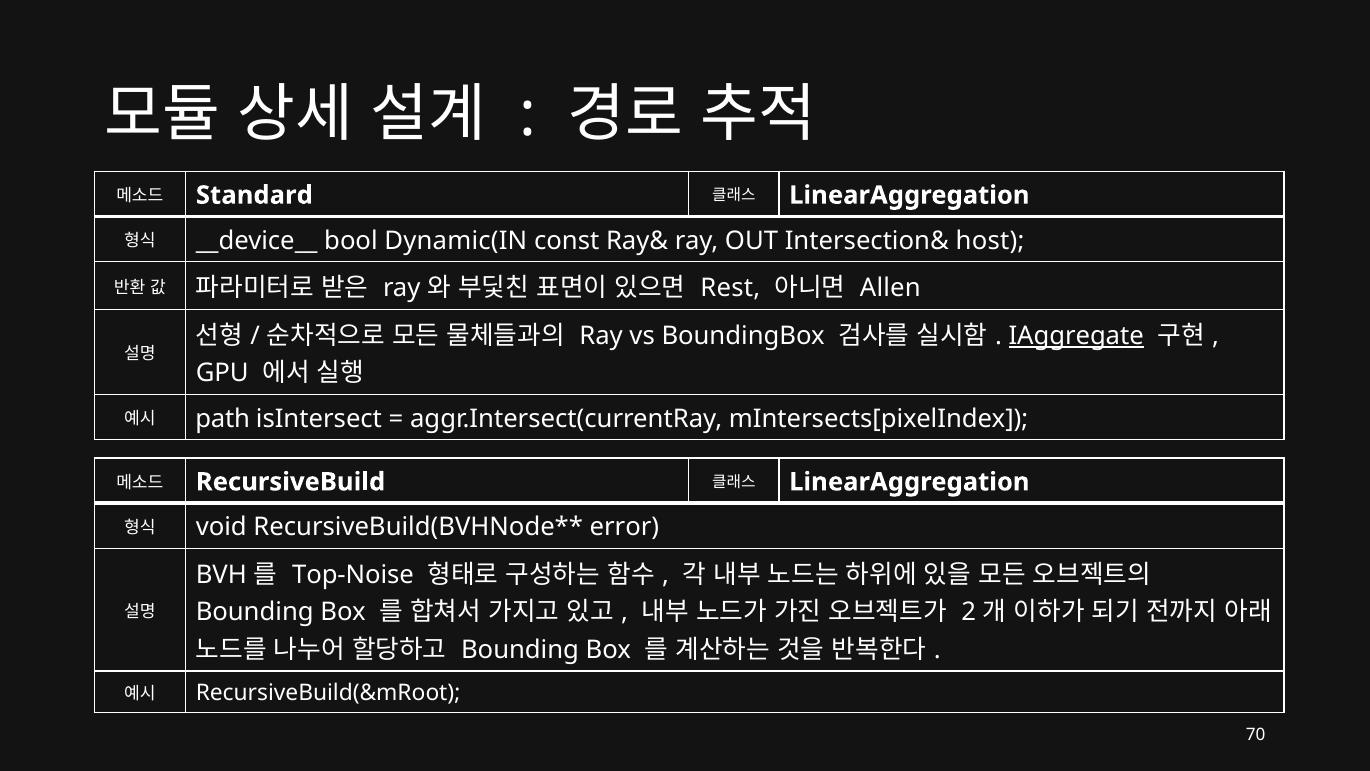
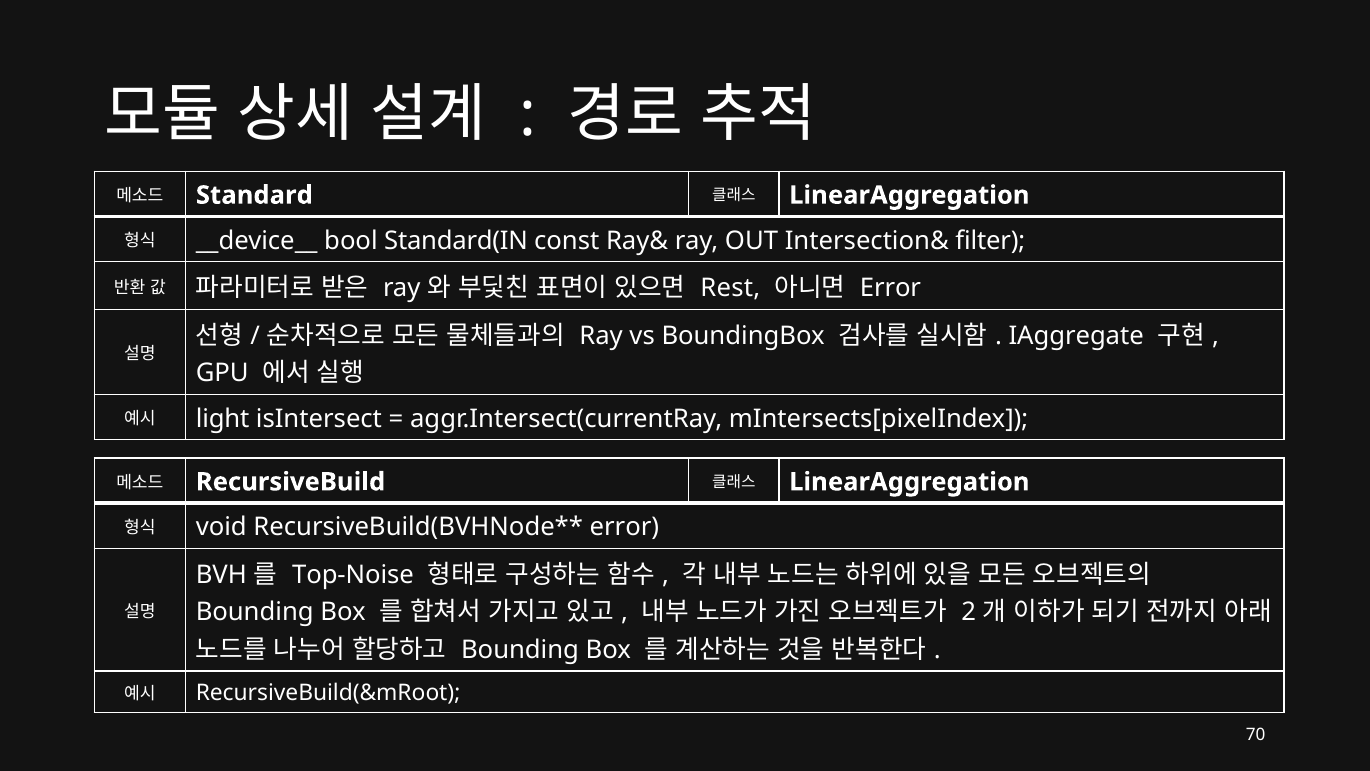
Dynamic(IN: Dynamic(IN -> Standard(IN
host: host -> filter
Allen at (890, 288): Allen -> Error
IAggregate underline: present -> none
path: path -> light
